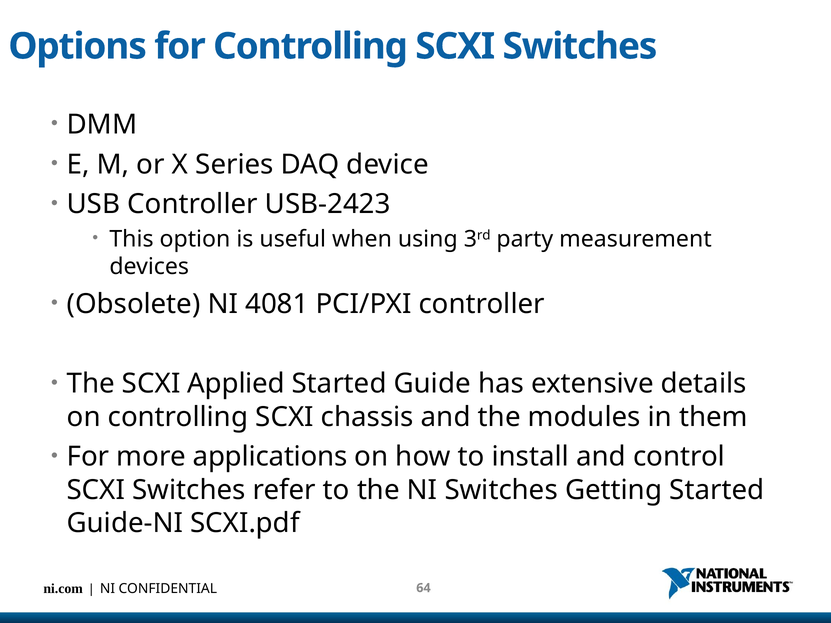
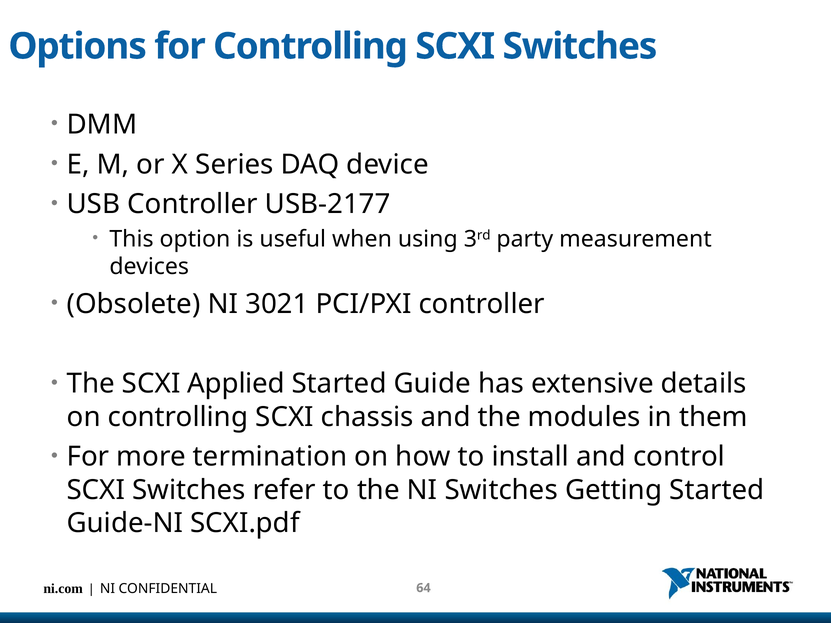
USB-2423: USB-2423 -> USB-2177
4081: 4081 -> 3021
applications: applications -> termination
